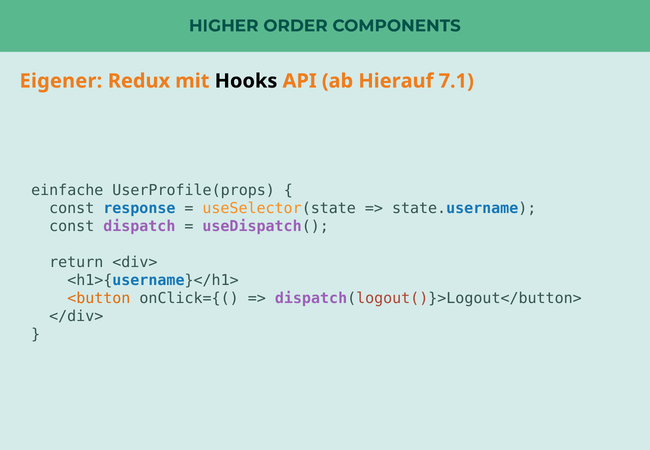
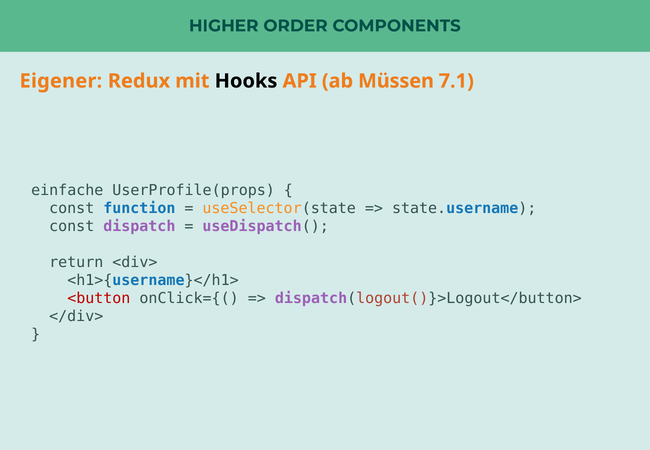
Hierauf: Hierauf -> Müssen
response: response -> function
<button colour: orange -> red
